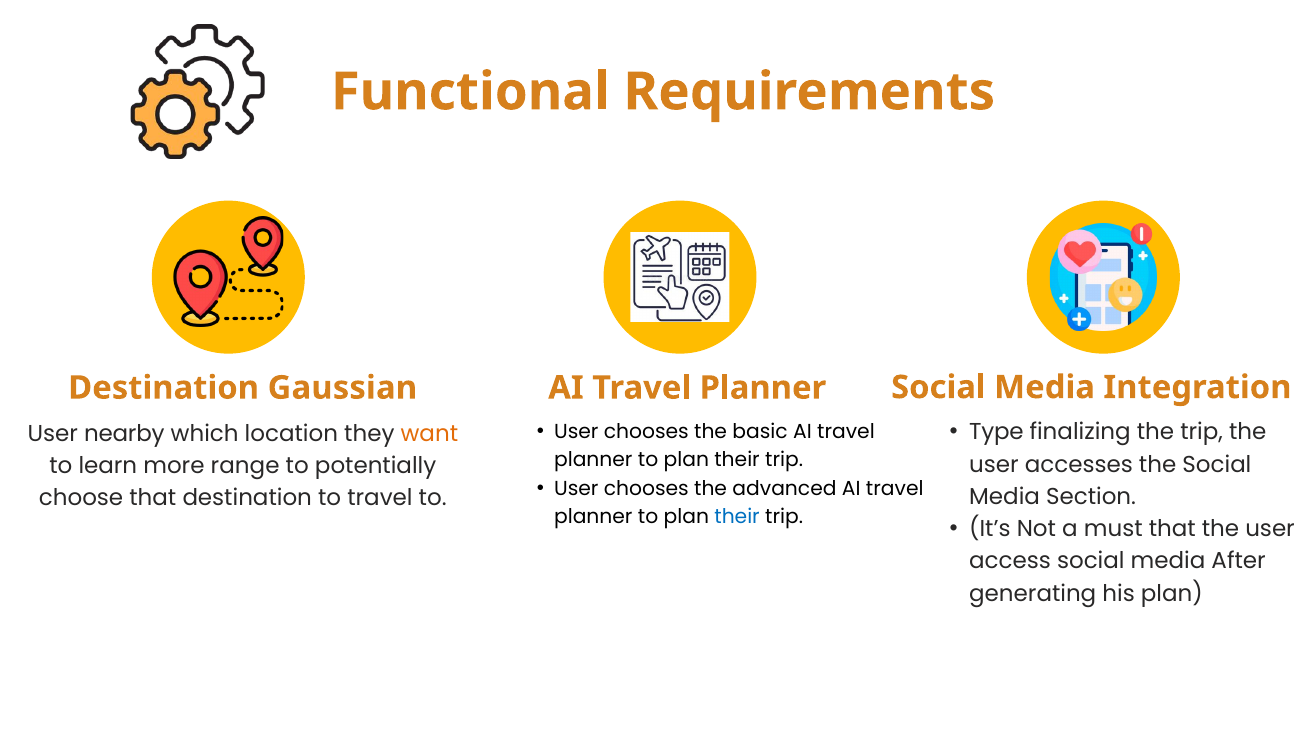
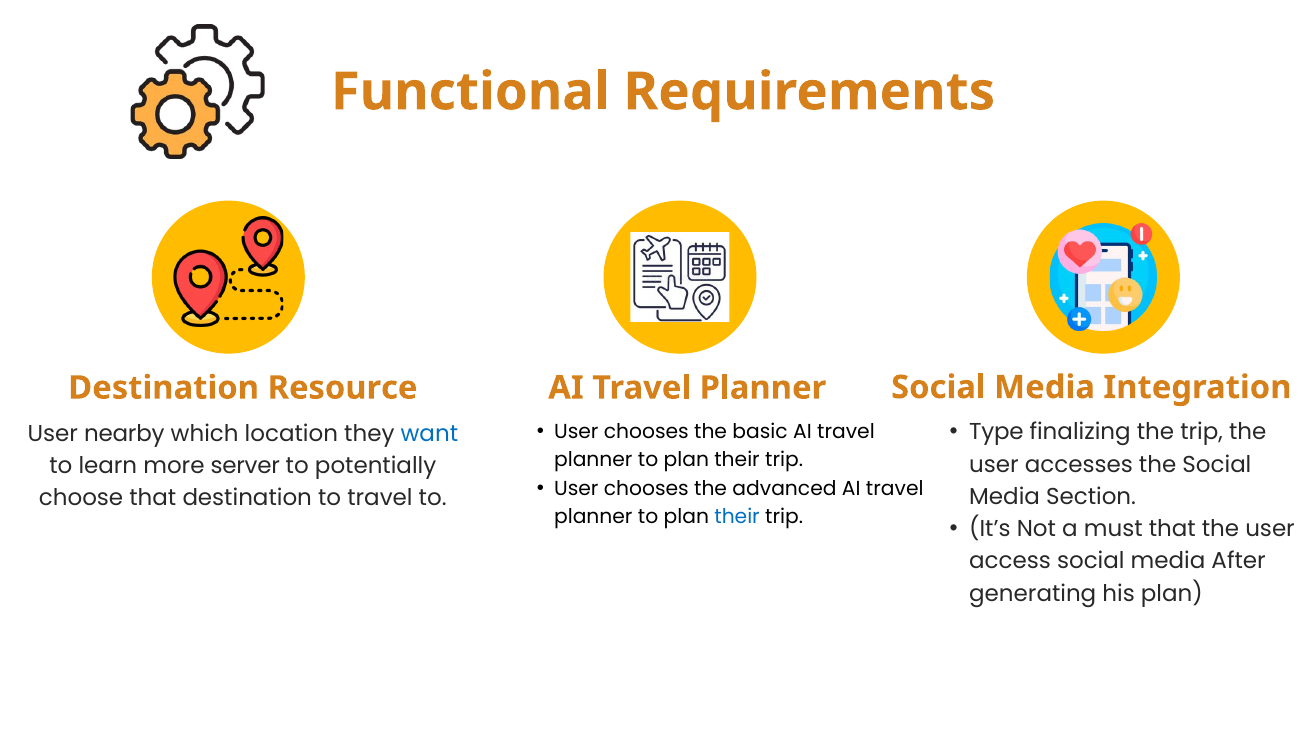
Gaussian: Gaussian -> Resource
want colour: orange -> blue
range: range -> server
